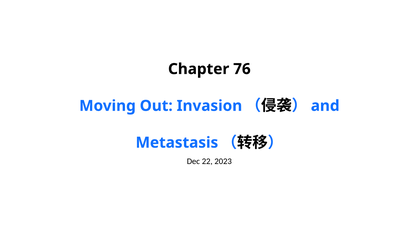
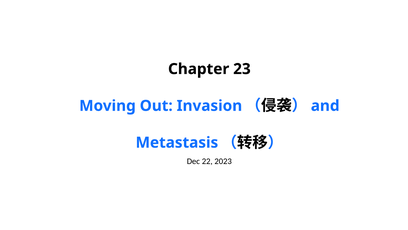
76: 76 -> 23
